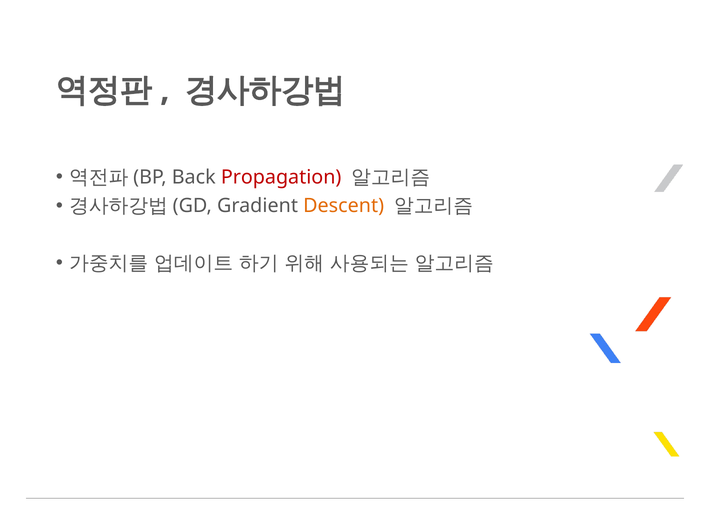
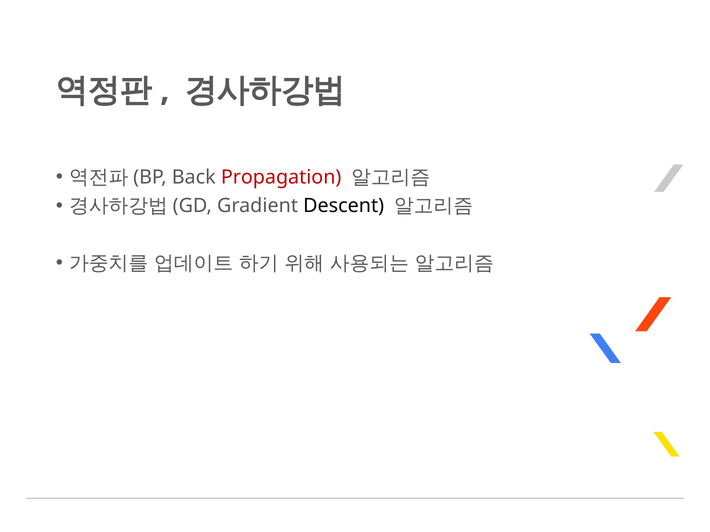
Descent colour: orange -> black
